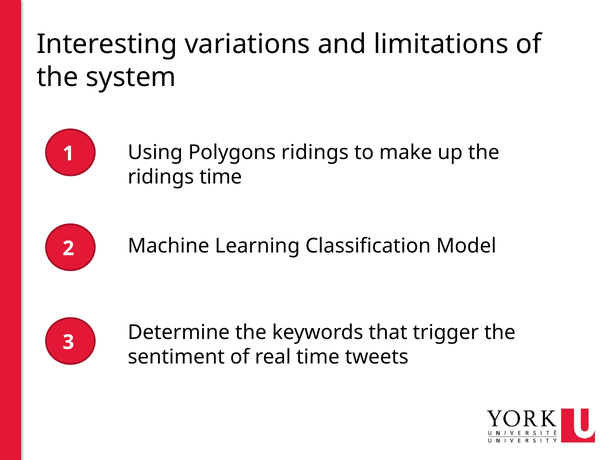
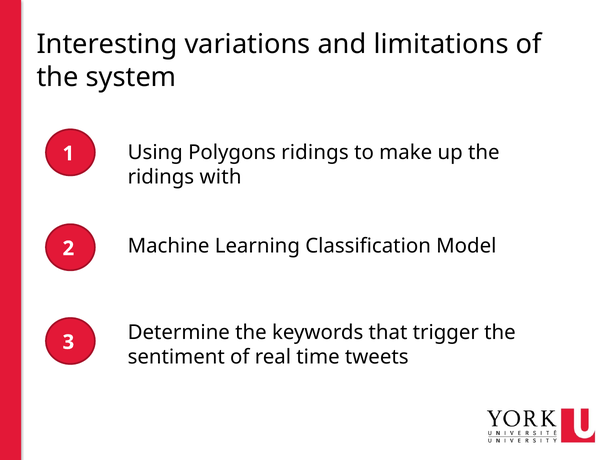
ridings time: time -> with
